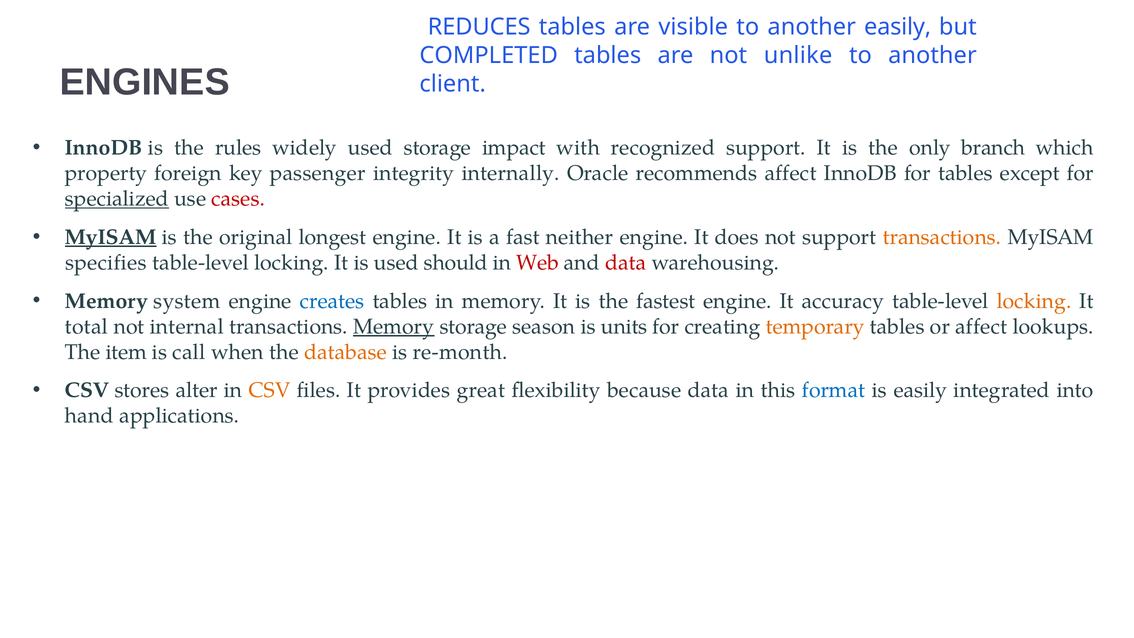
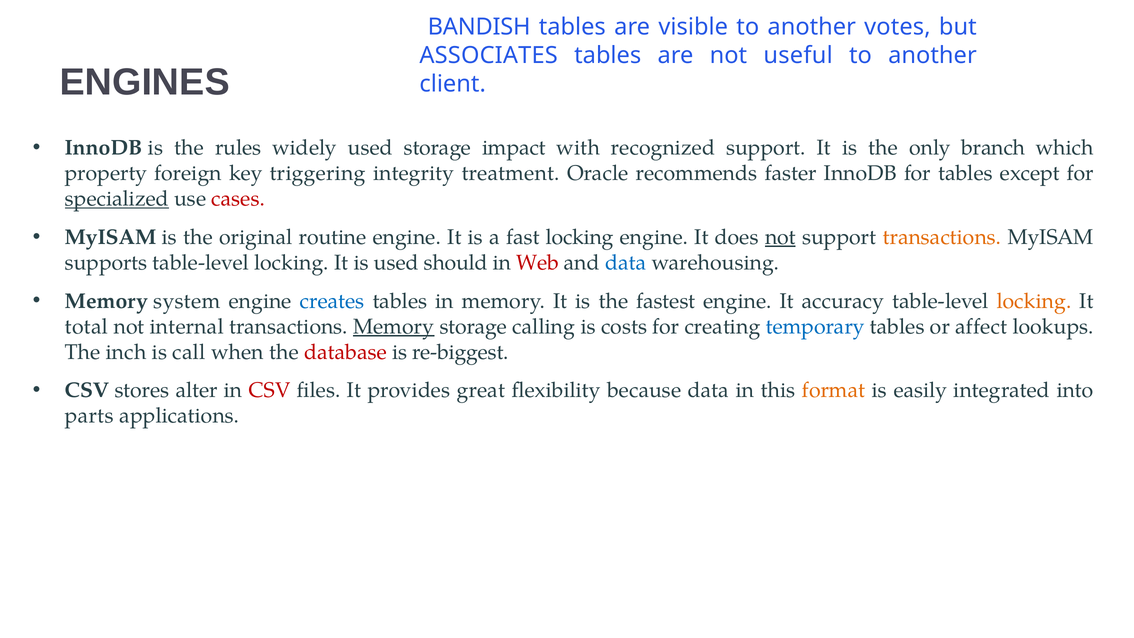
REDUCES: REDUCES -> BANDISH
another easily: easily -> votes
COMPLETED: COMPLETED -> ASSOCIATES
unlike: unlike -> useful
passenger: passenger -> triggering
internally: internally -> treatment
recommends affect: affect -> faster
MyISAM at (111, 237) underline: present -> none
longest: longest -> routine
fast neither: neither -> locking
not at (780, 237) underline: none -> present
specifies: specifies -> supports
data at (626, 263) colour: red -> blue
season: season -> calling
units: units -> costs
temporary colour: orange -> blue
item: item -> inch
database colour: orange -> red
re-month: re-month -> re-biggest
CSV at (270, 390) colour: orange -> red
format colour: blue -> orange
hand: hand -> parts
